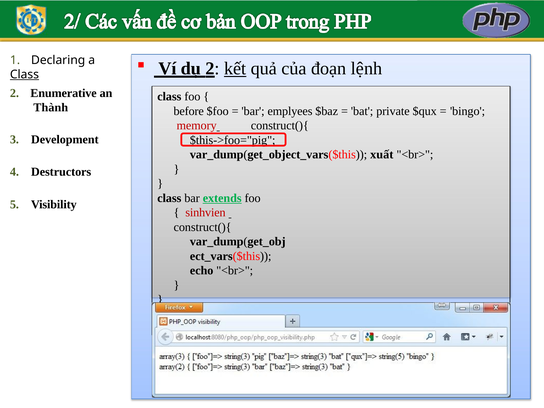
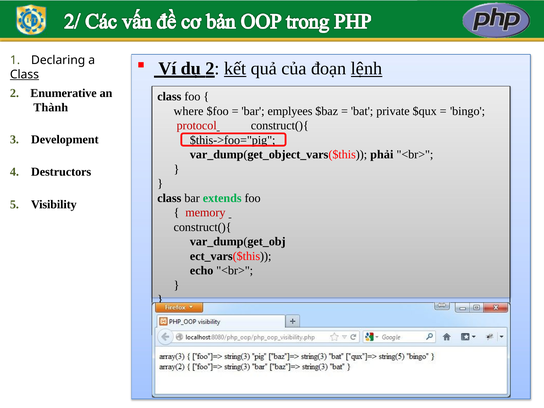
lệnh underline: none -> present
before: before -> where
memory: memory -> protocol
xuất: xuất -> phải
extends underline: present -> none
sinhvien: sinhvien -> memory
